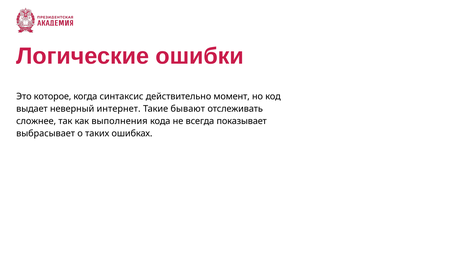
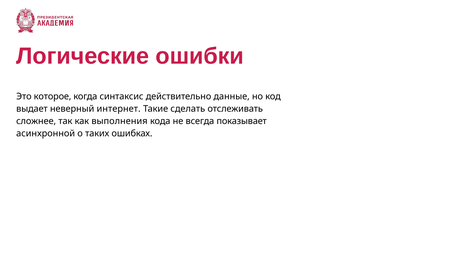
момент: момент -> данные
бывают: бывают -> сделать
выбрасывает: выбрасывает -> асинхронной
